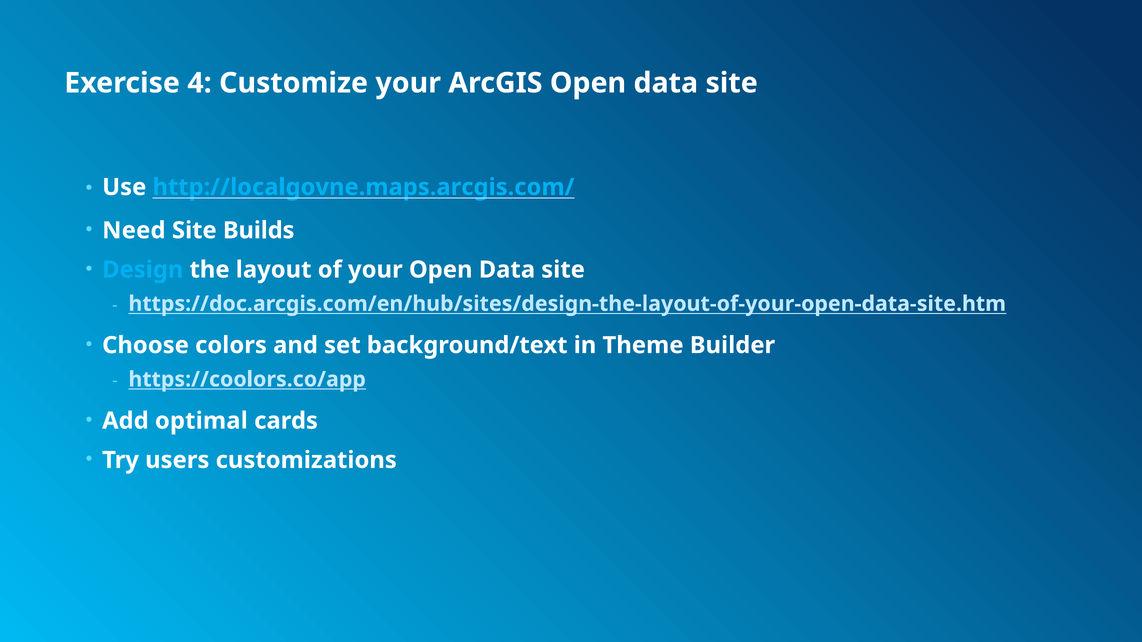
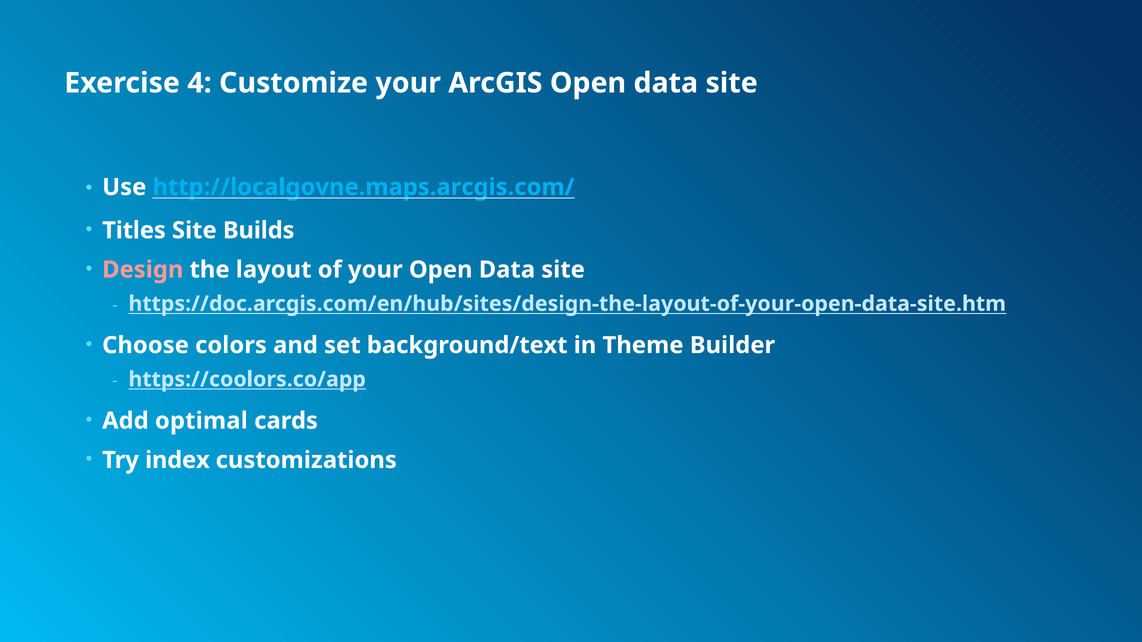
Need: Need -> Titles
Design colour: light blue -> pink
users: users -> index
